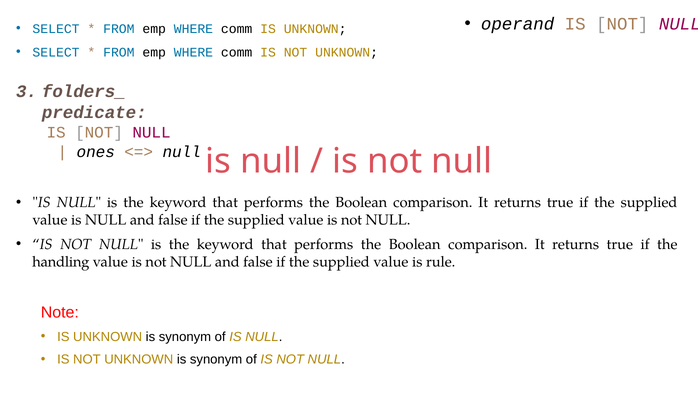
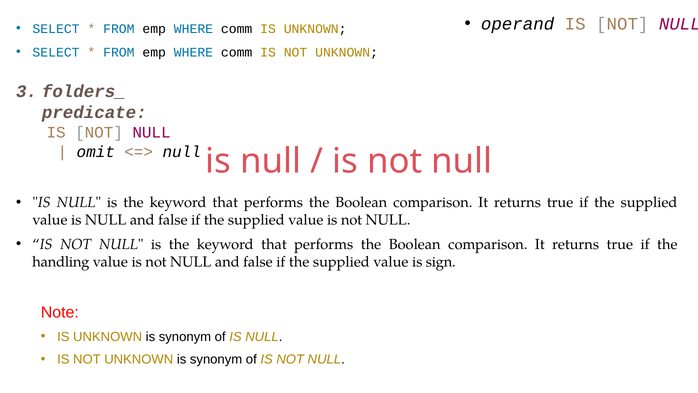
ones: ones -> omit
rule: rule -> sign
